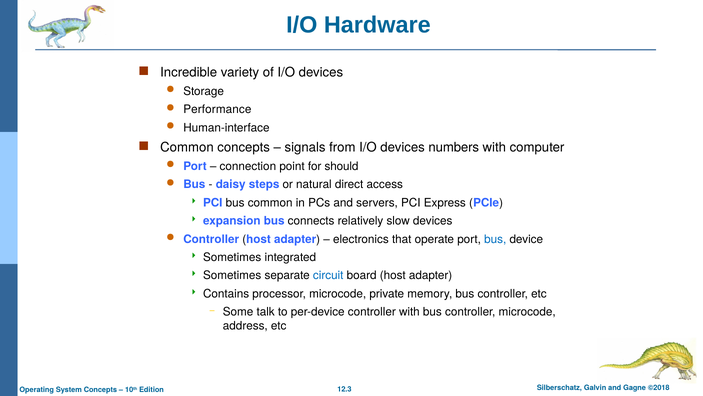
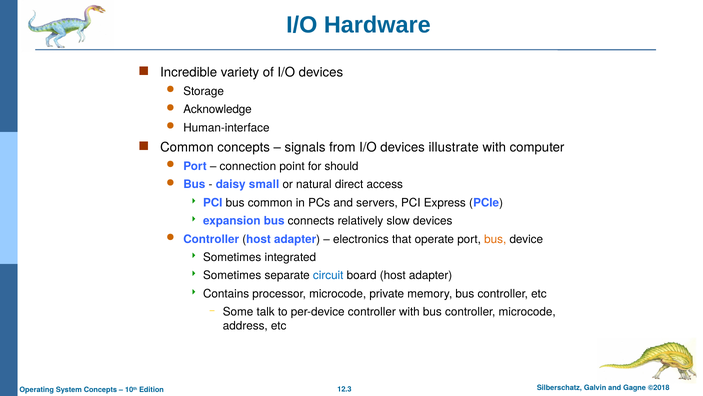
Performance: Performance -> Acknowledge
numbers: numbers -> illustrate
steps: steps -> small
bus at (495, 239) colour: blue -> orange
